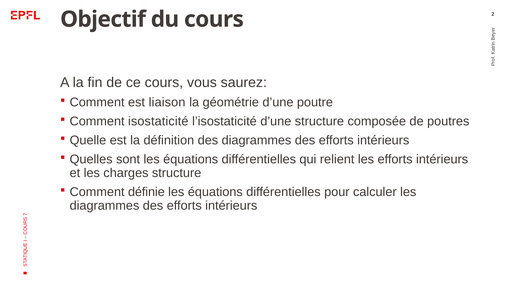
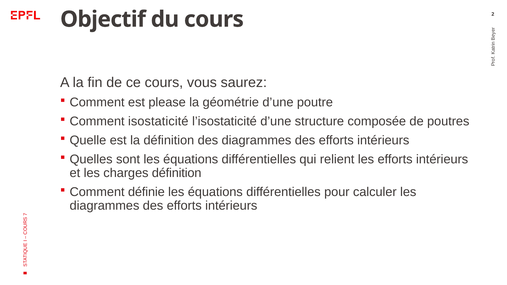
liaison: liaison -> please
charges structure: structure -> définition
